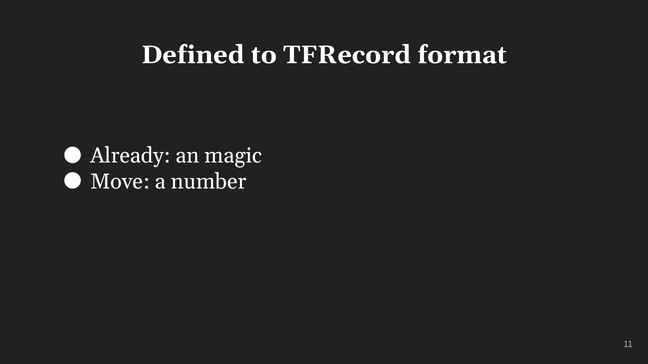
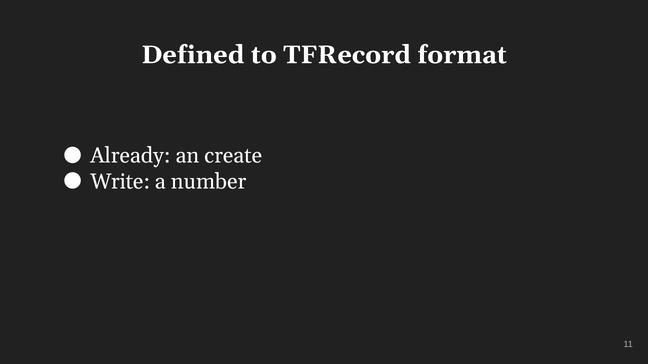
magic: magic -> create
Move: Move -> Write
